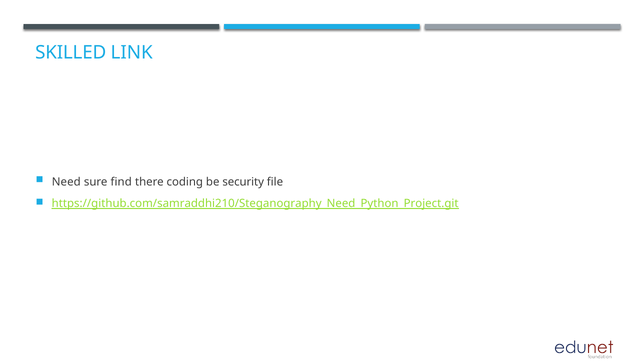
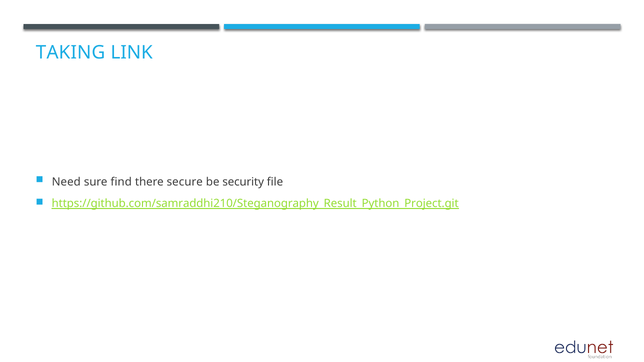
SKILLED: SKILLED -> TAKING
coding: coding -> secure
https://github.com/samraddhi210/Steganography_Need_Python_Project.git: https://github.com/samraddhi210/Steganography_Need_Python_Project.git -> https://github.com/samraddhi210/Steganography_Result_Python_Project.git
